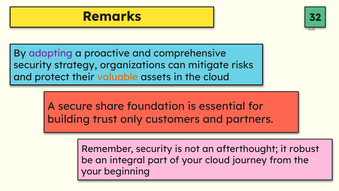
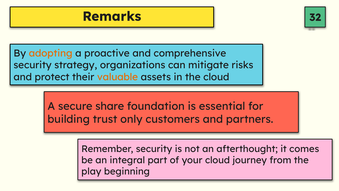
adopting colour: purple -> orange
robust: robust -> comes
your at (91, 171): your -> play
